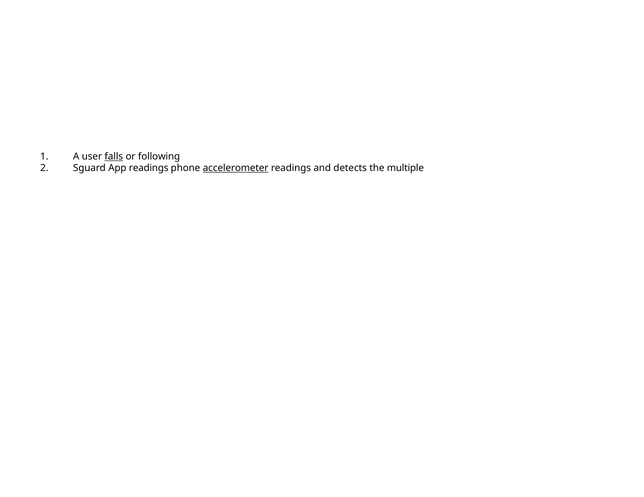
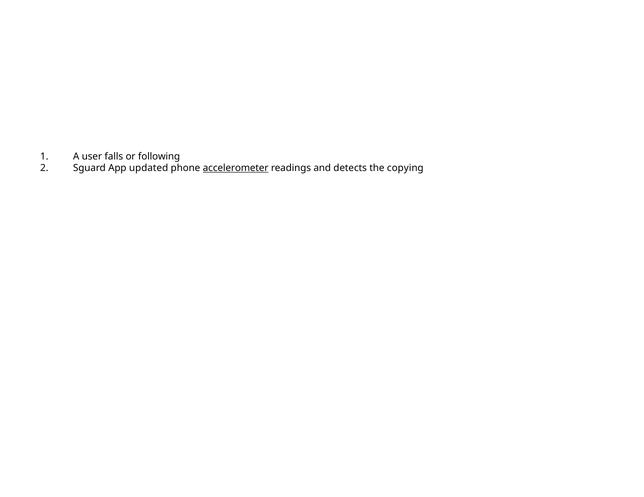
falls underline: present -> none
App readings: readings -> updated
multiple: multiple -> copying
